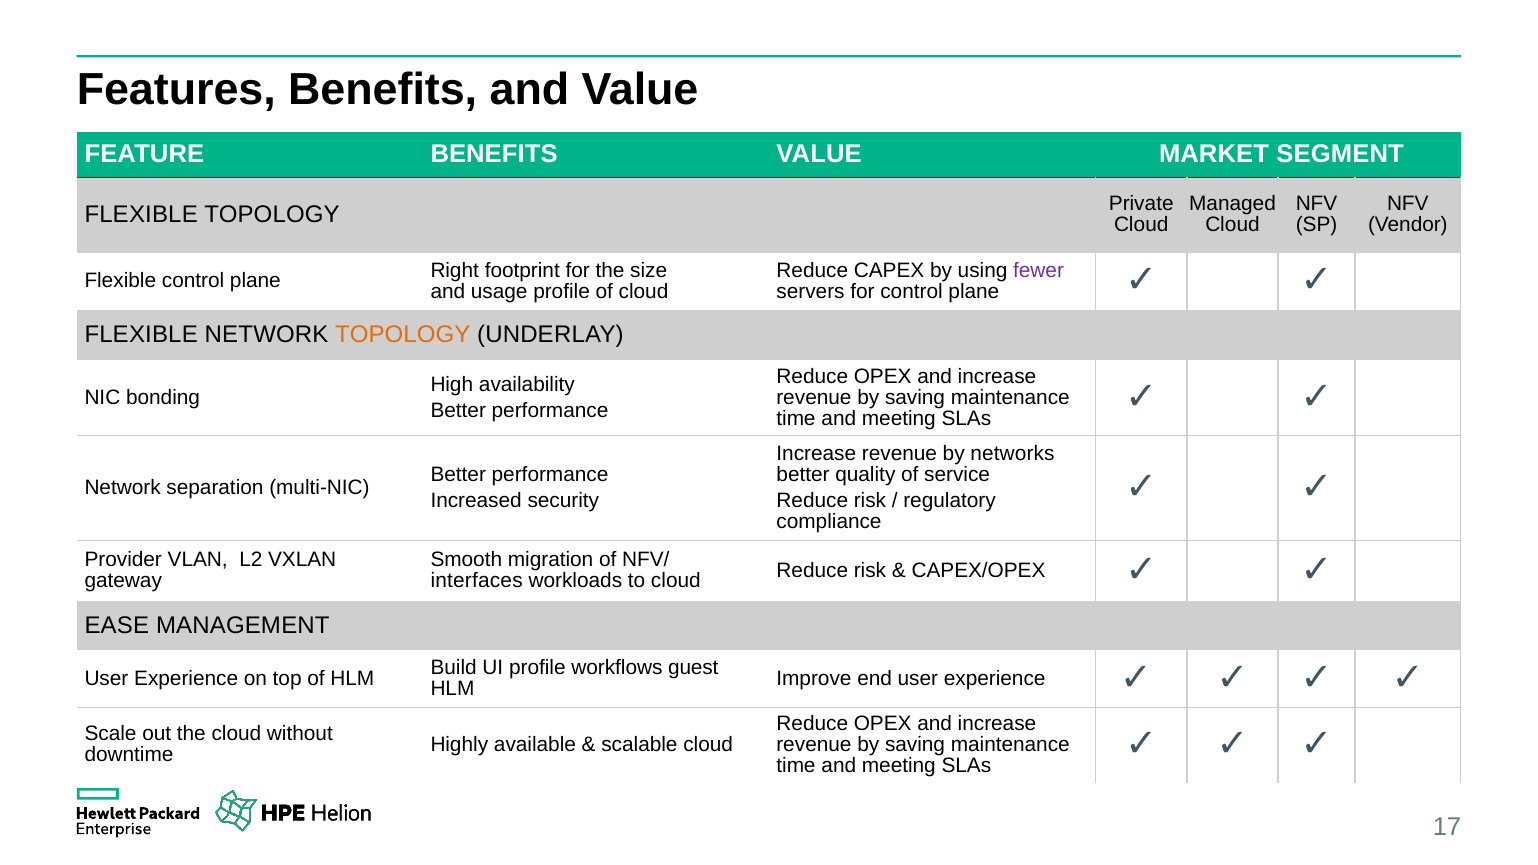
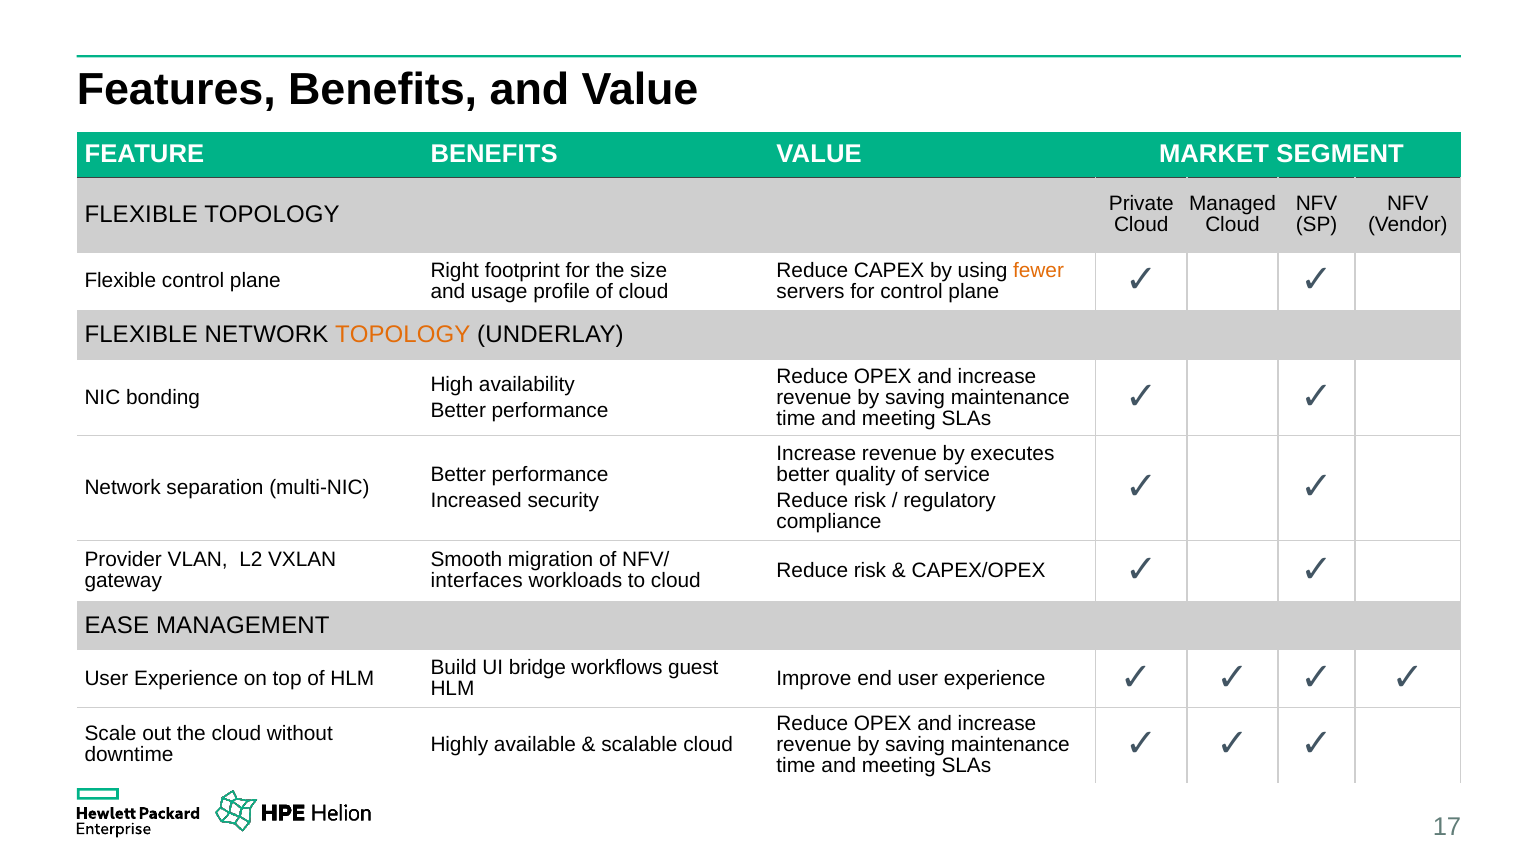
fewer colour: purple -> orange
networks: networks -> executes
UI profile: profile -> bridge
